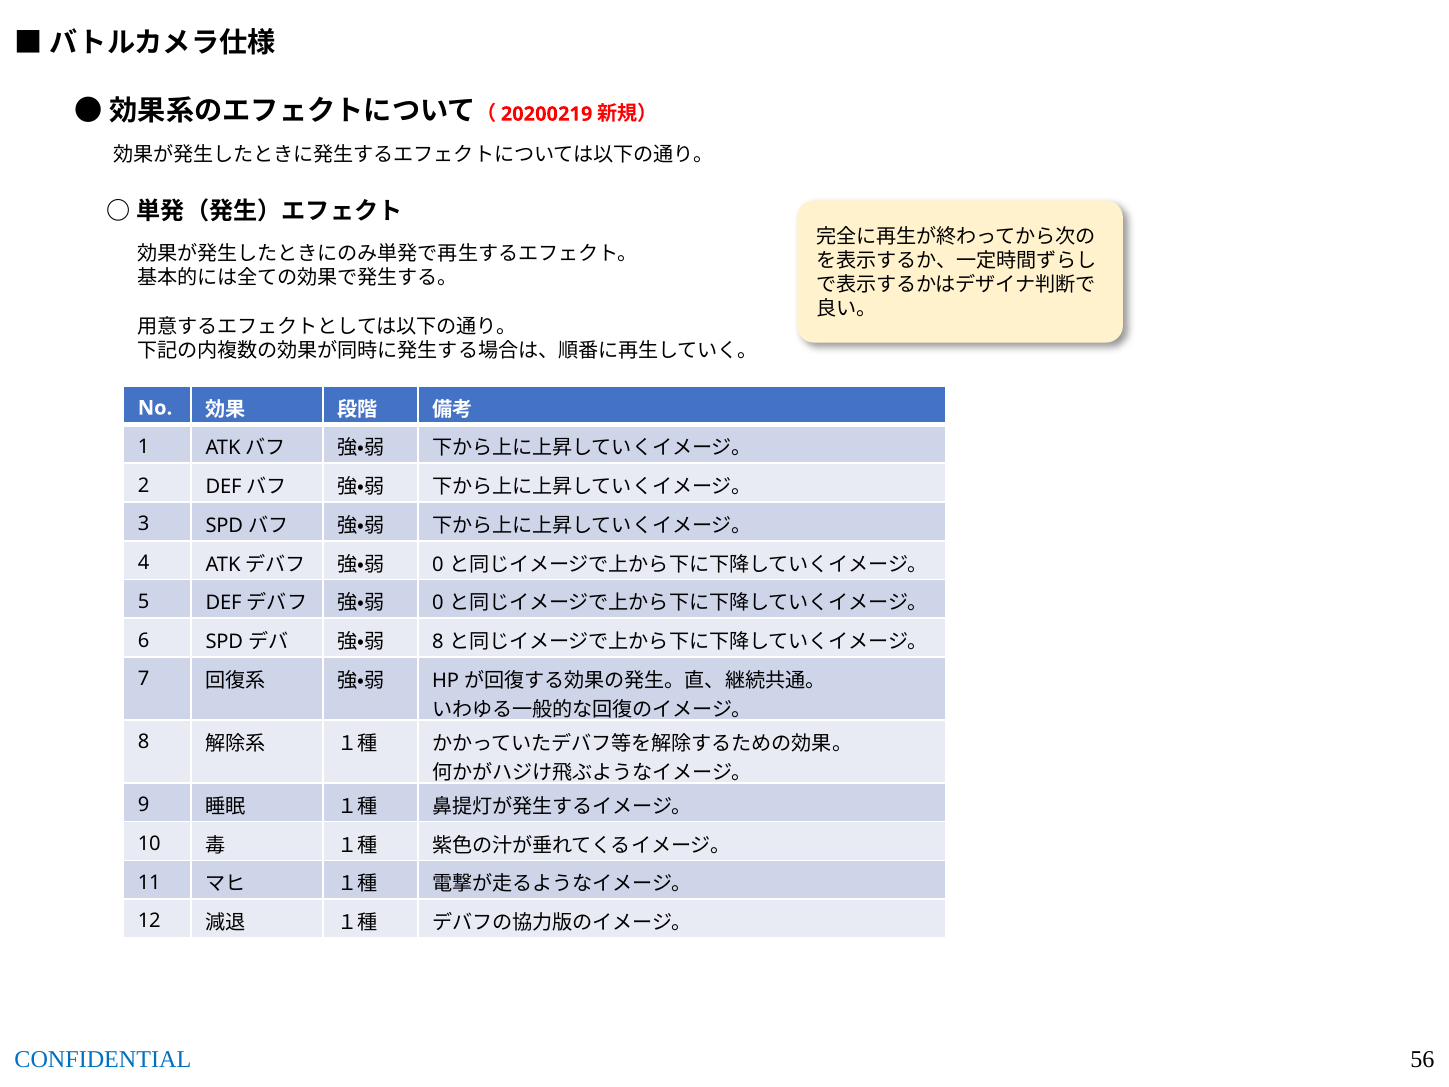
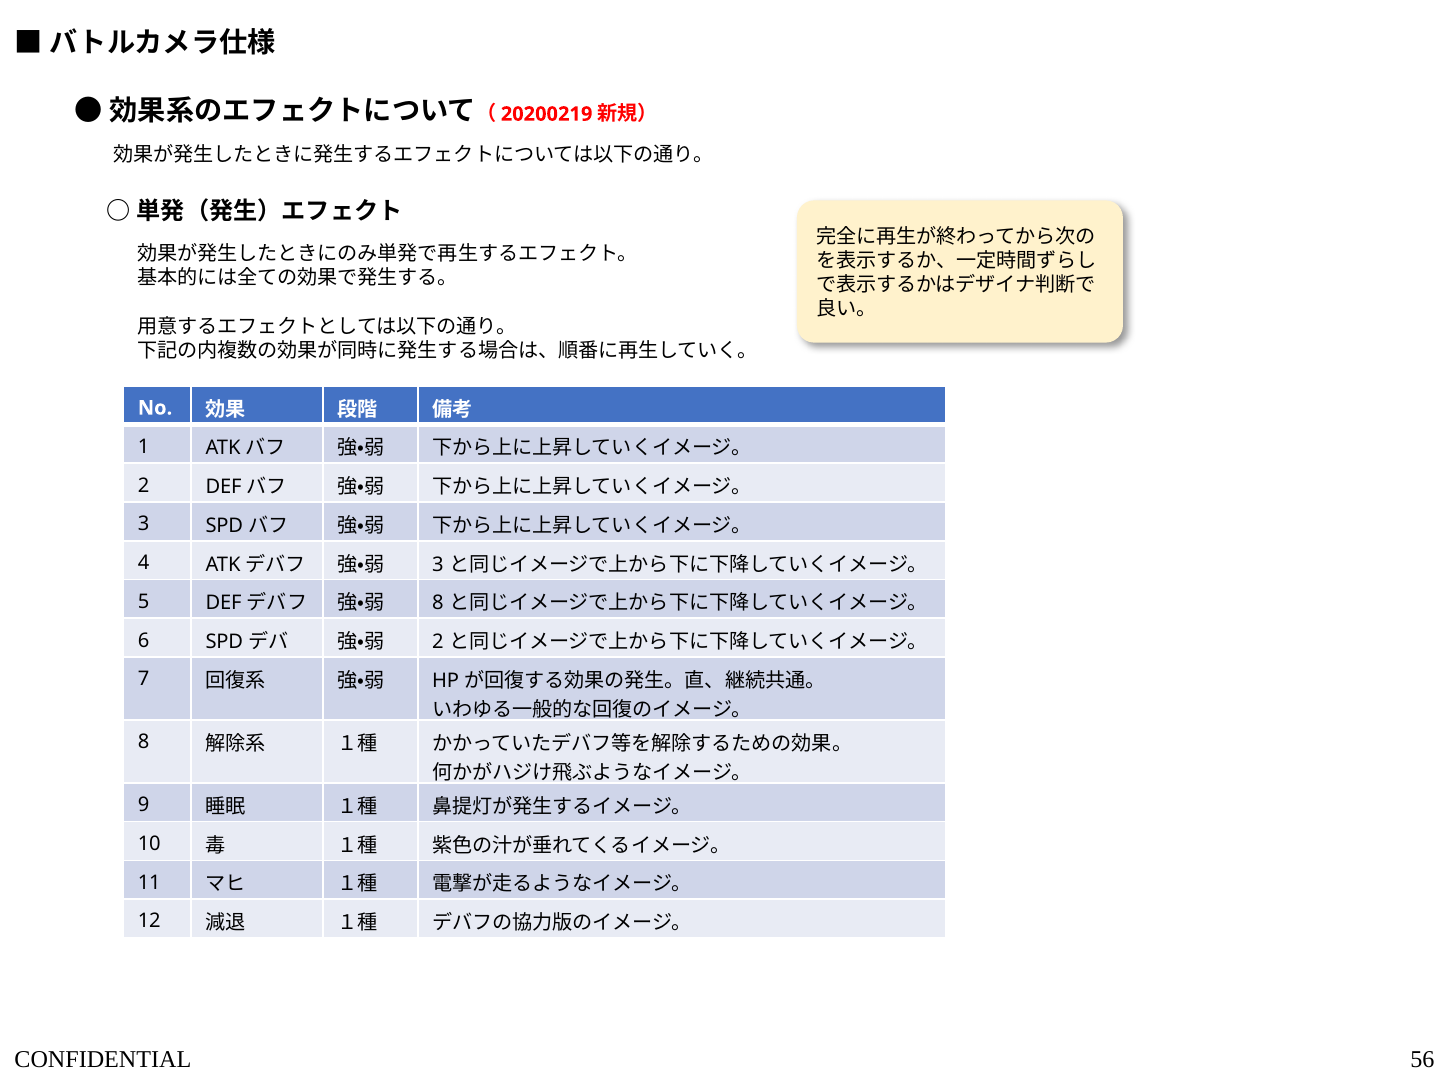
0 at (438, 564): 0 -> 3
0 at (438, 603): 0 -> 8
8 at (438, 642): 8 -> 2
CONFIDENTIAL colour: blue -> black
